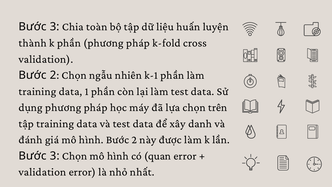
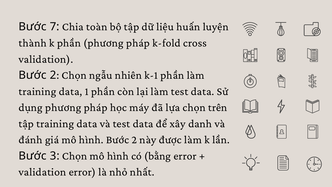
3 at (55, 27): 3 -> 7
quan: quan -> bằng
